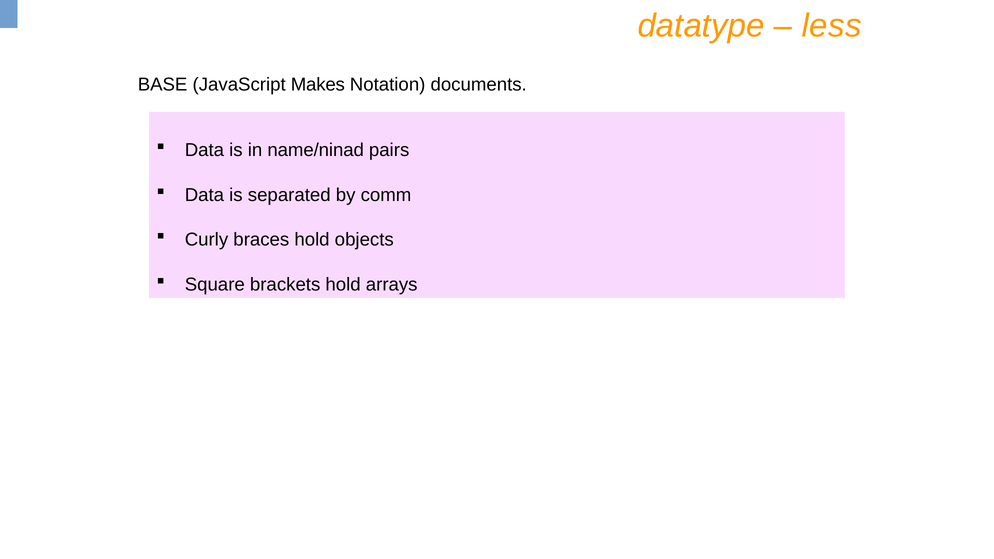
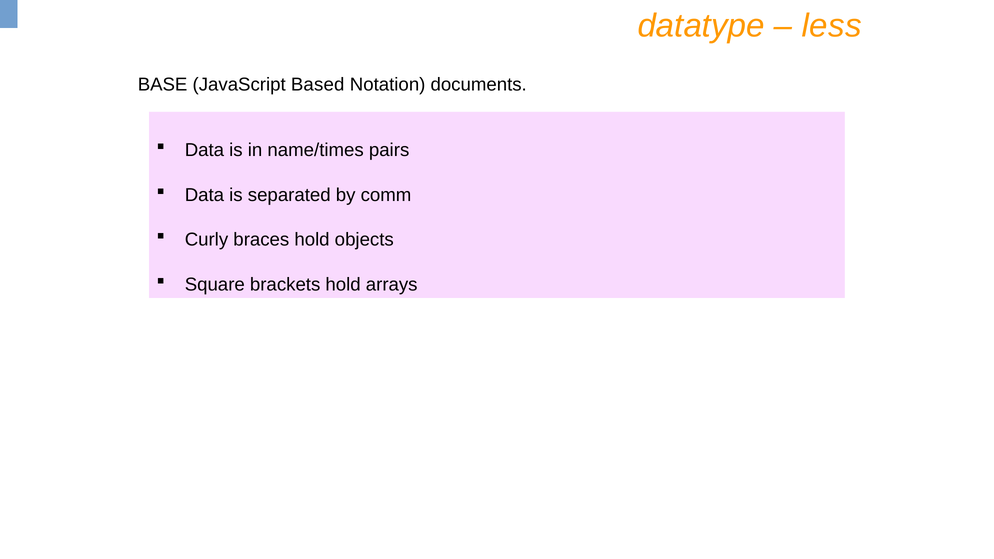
Makes: Makes -> Based
name/ninad: name/ninad -> name/times
